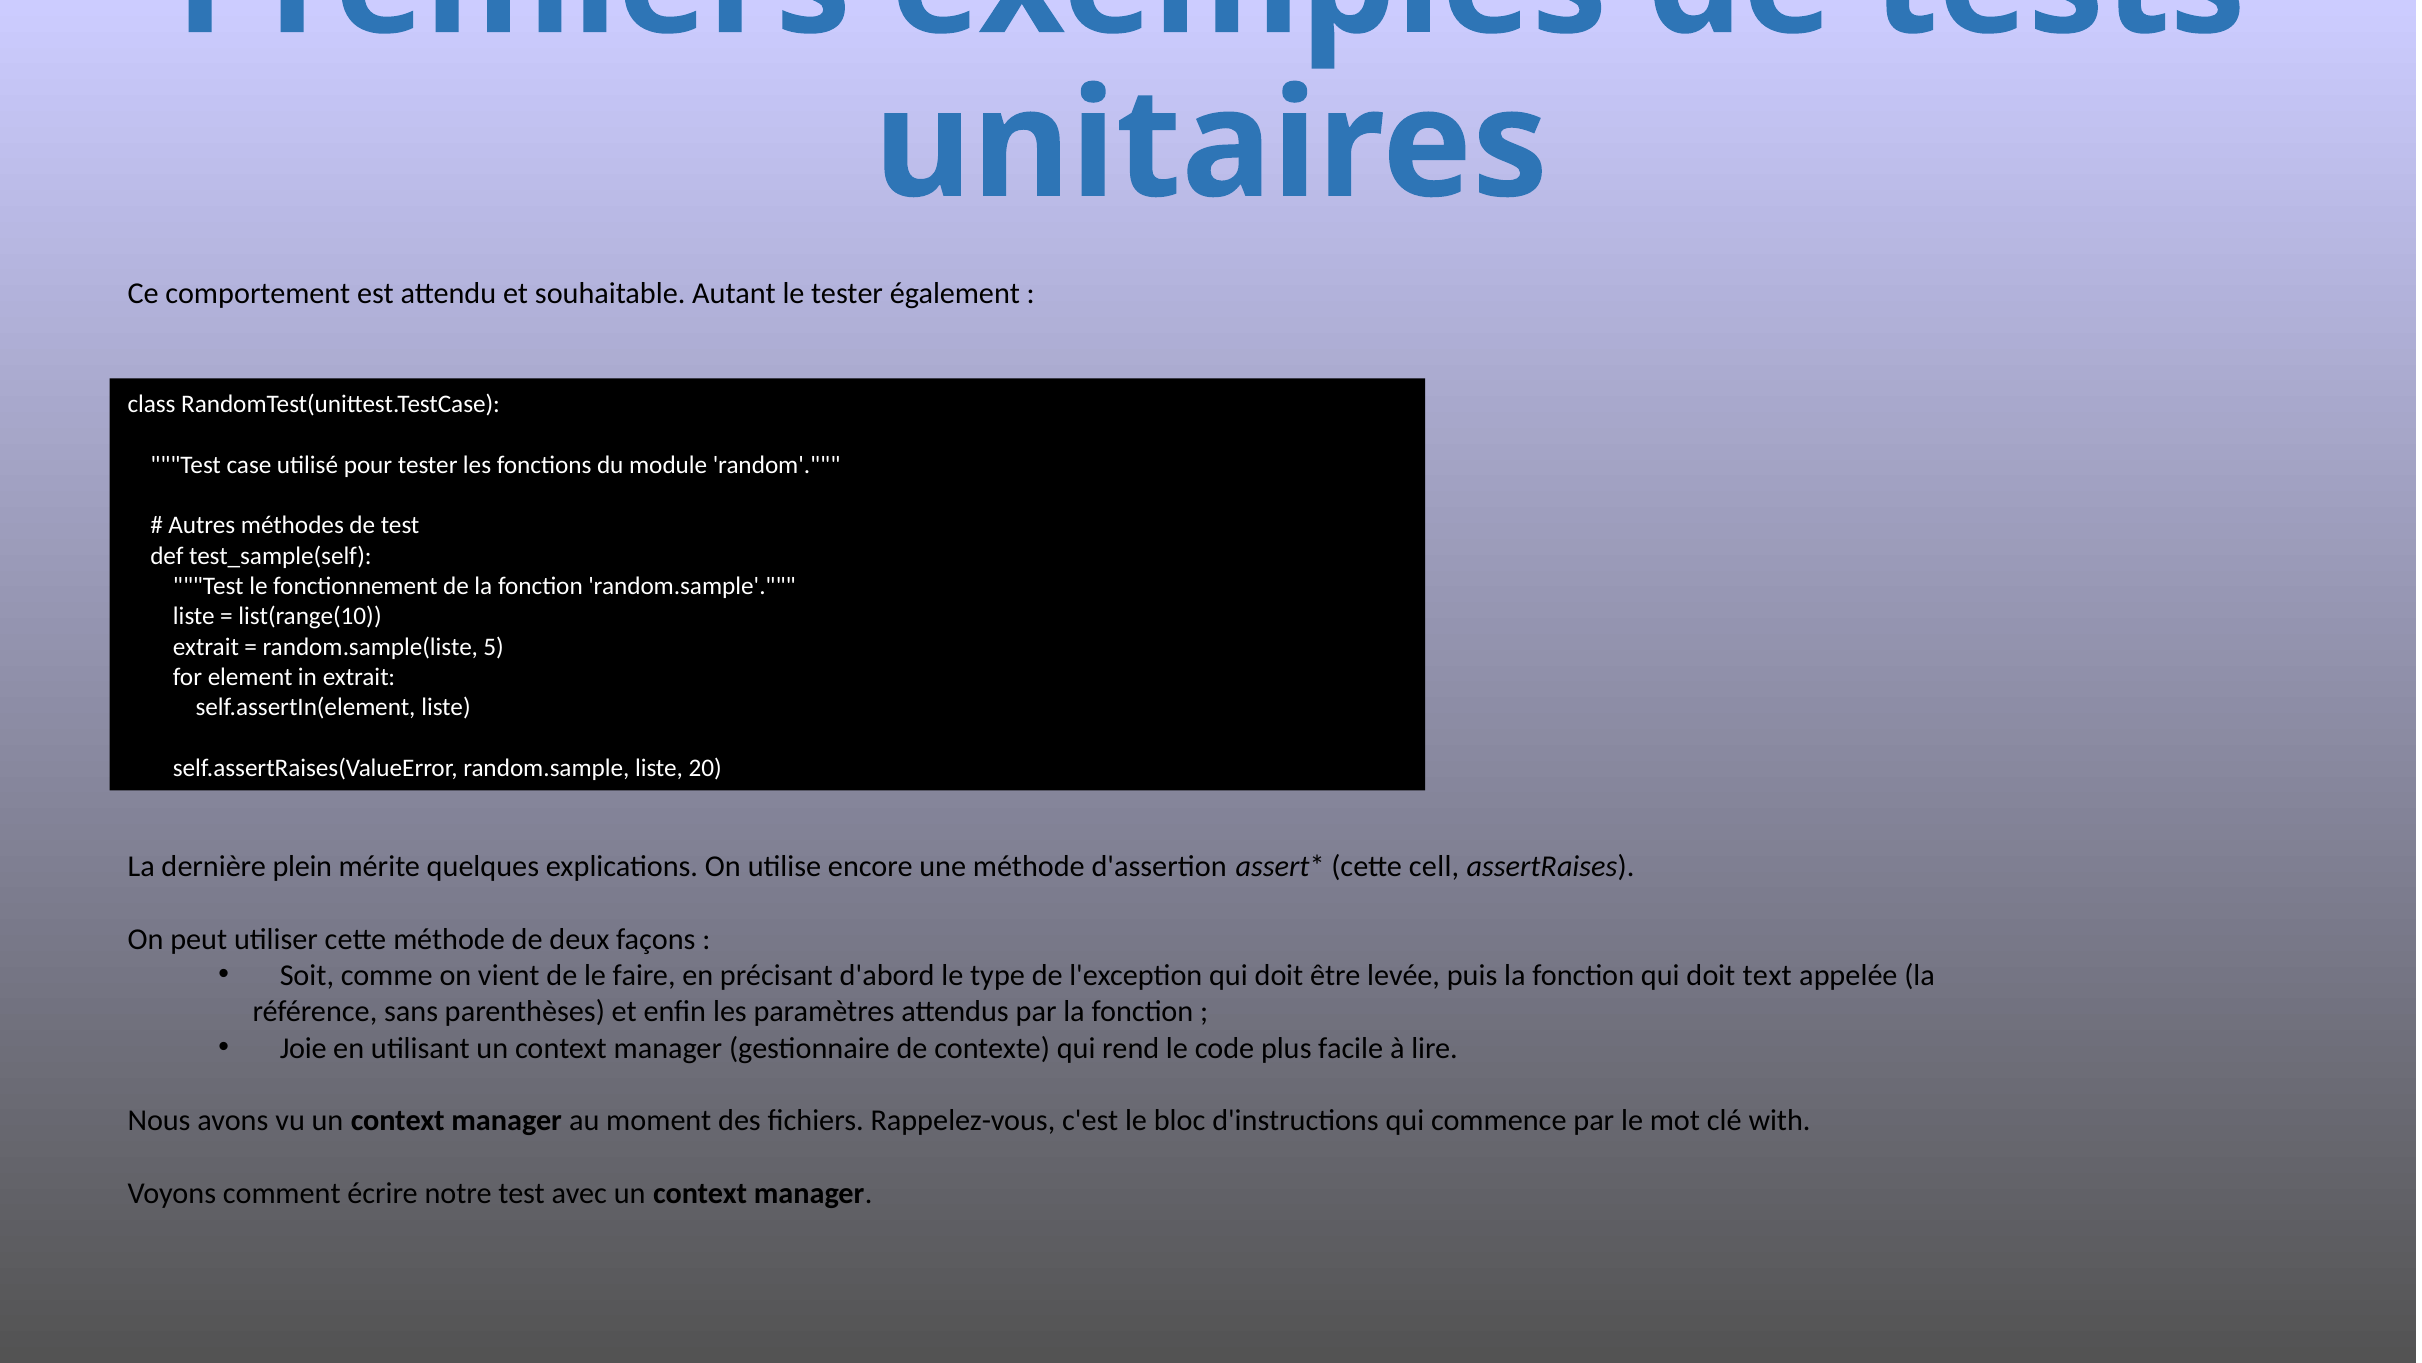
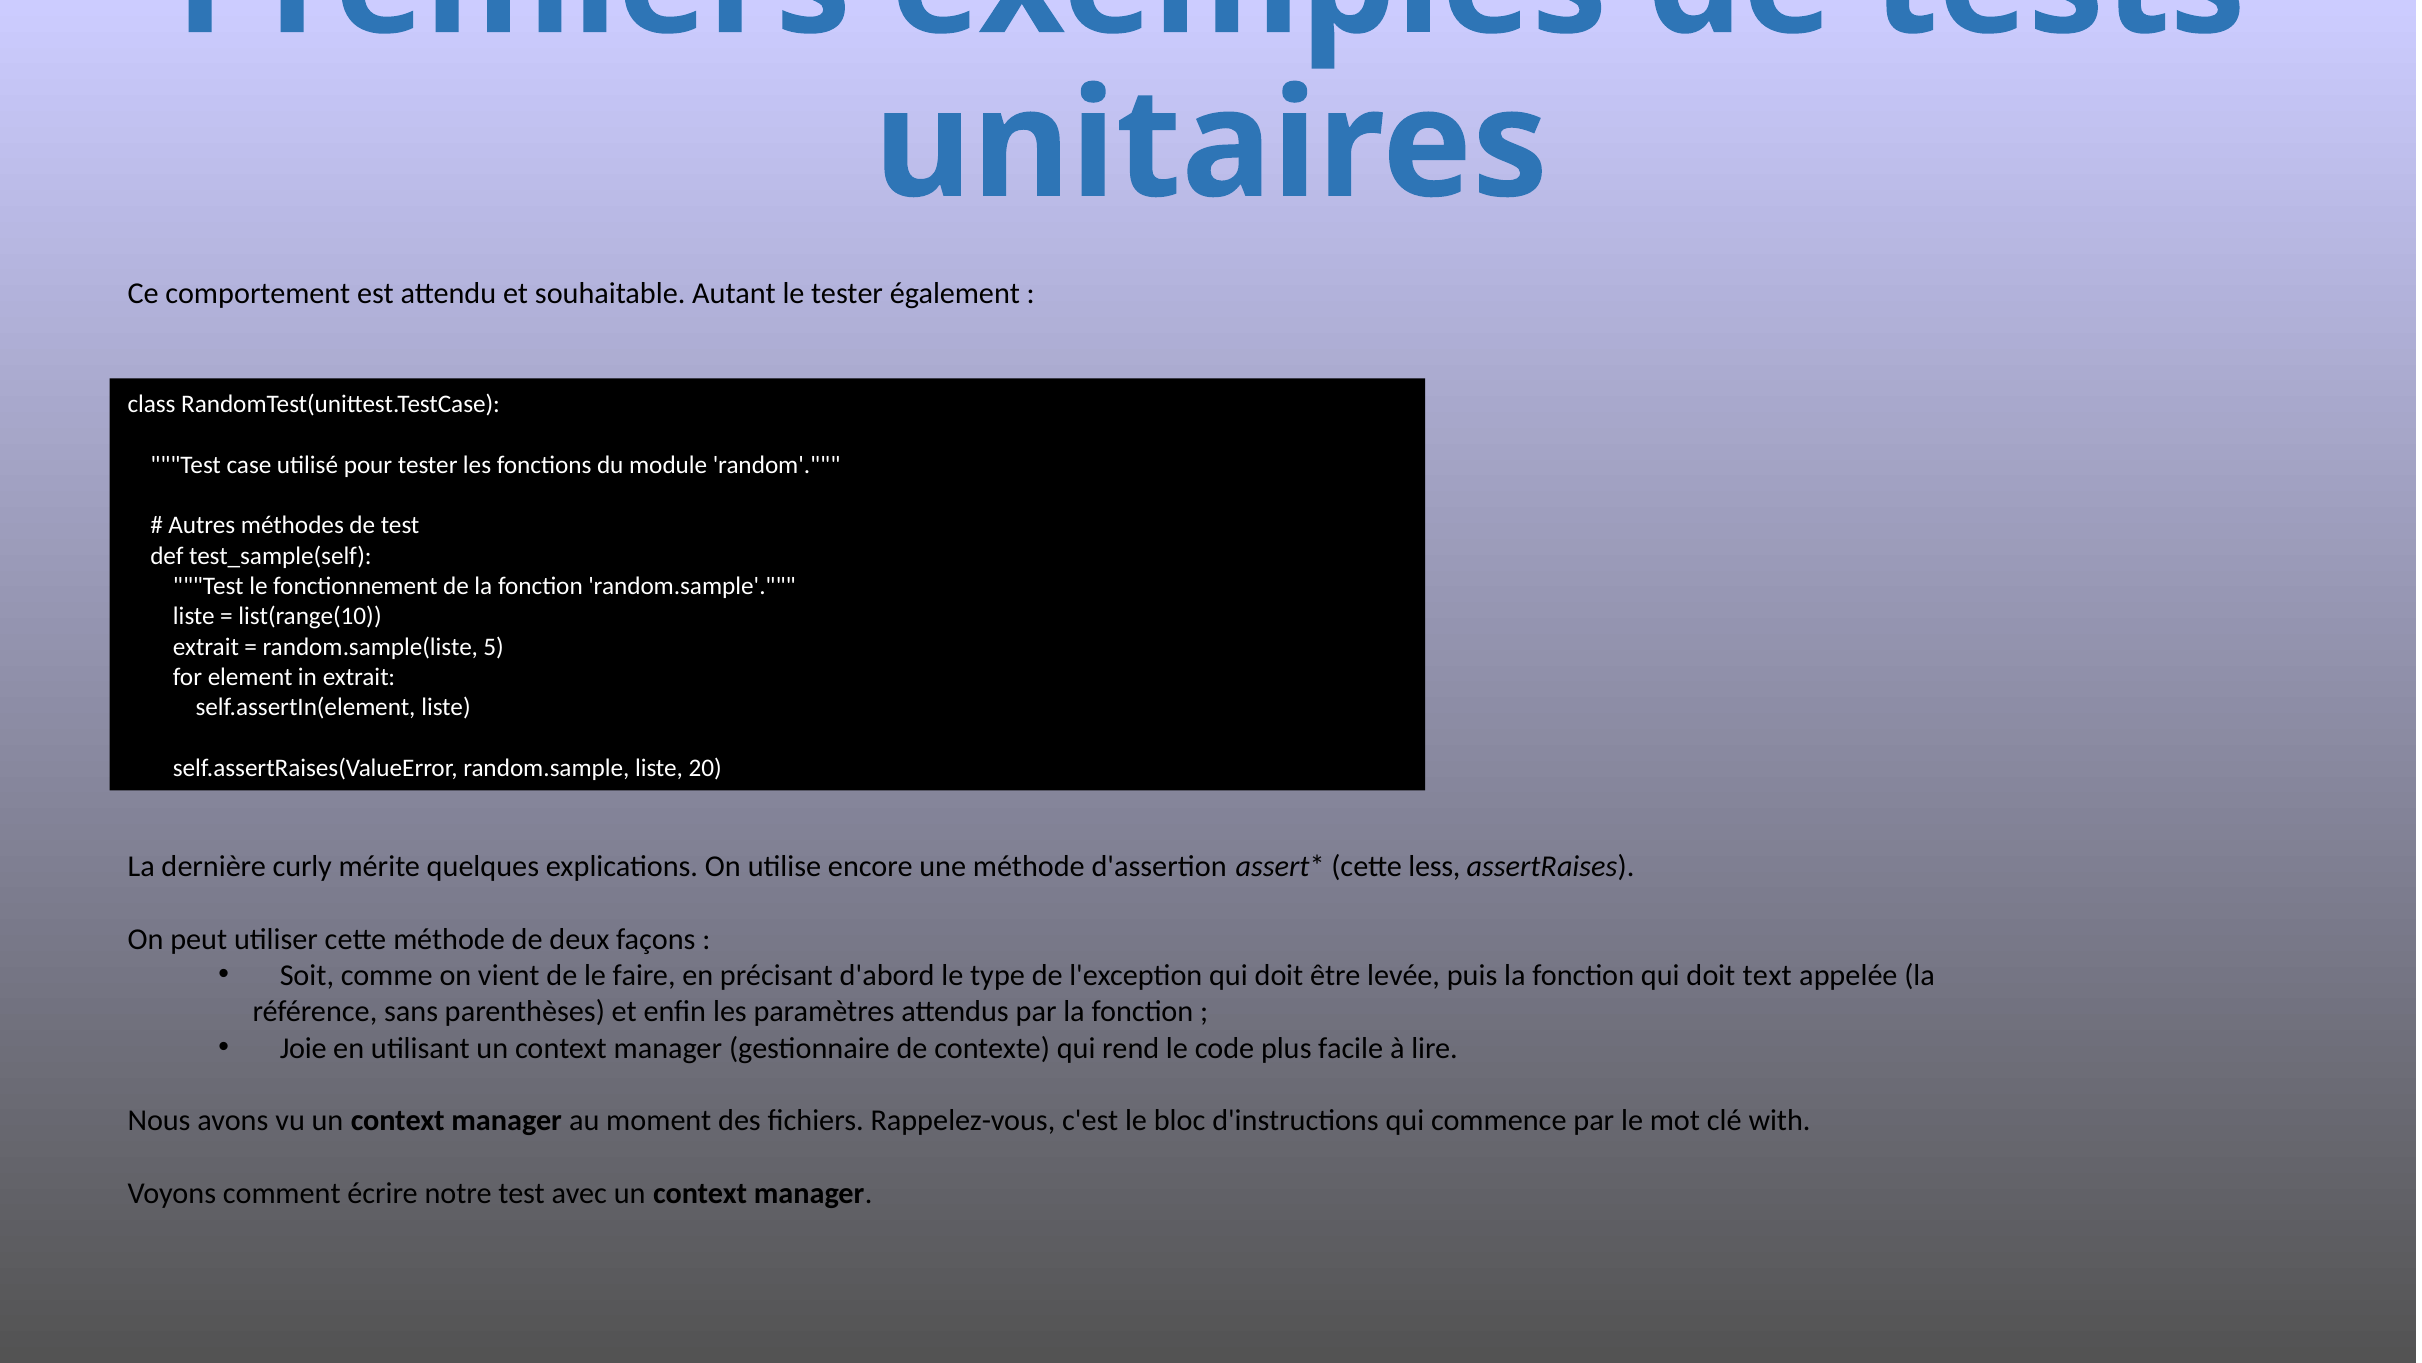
plein: plein -> curly
cell: cell -> less
